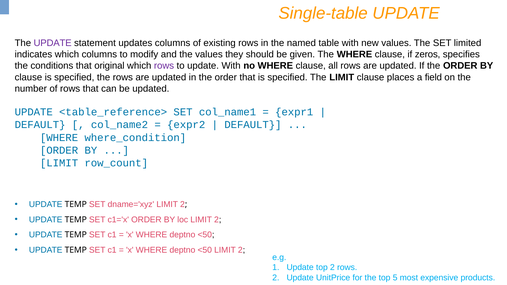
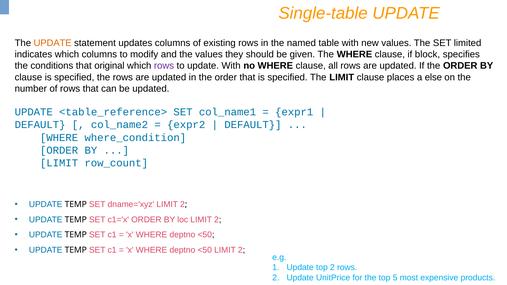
UPDATE at (53, 43) colour: purple -> orange
zeros: zeros -> block
field: field -> else
